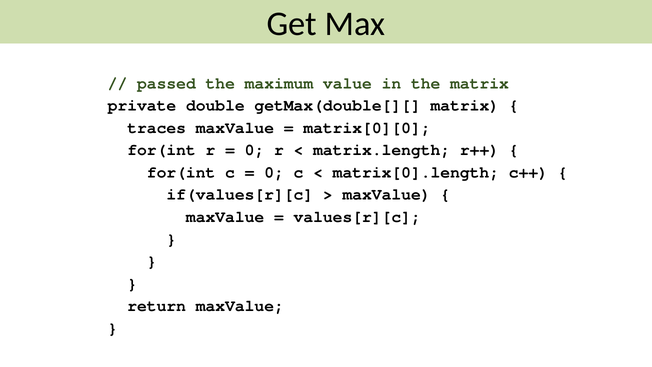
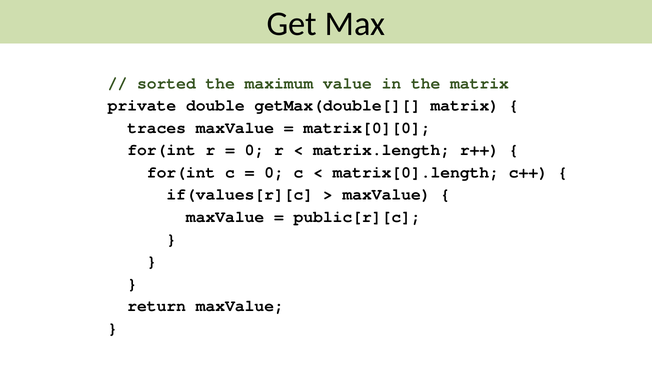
passed: passed -> sorted
values[r][c: values[r][c -> public[r][c
